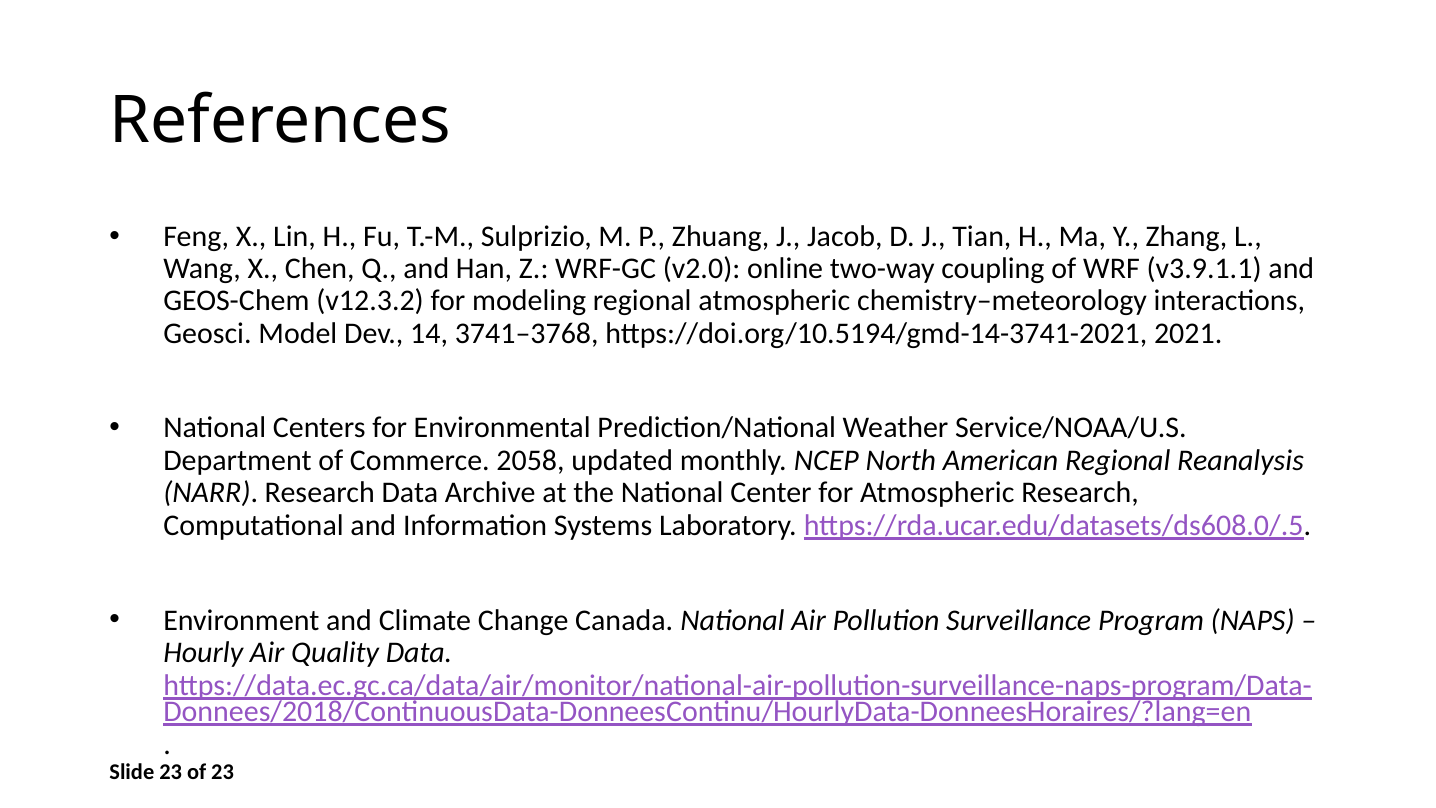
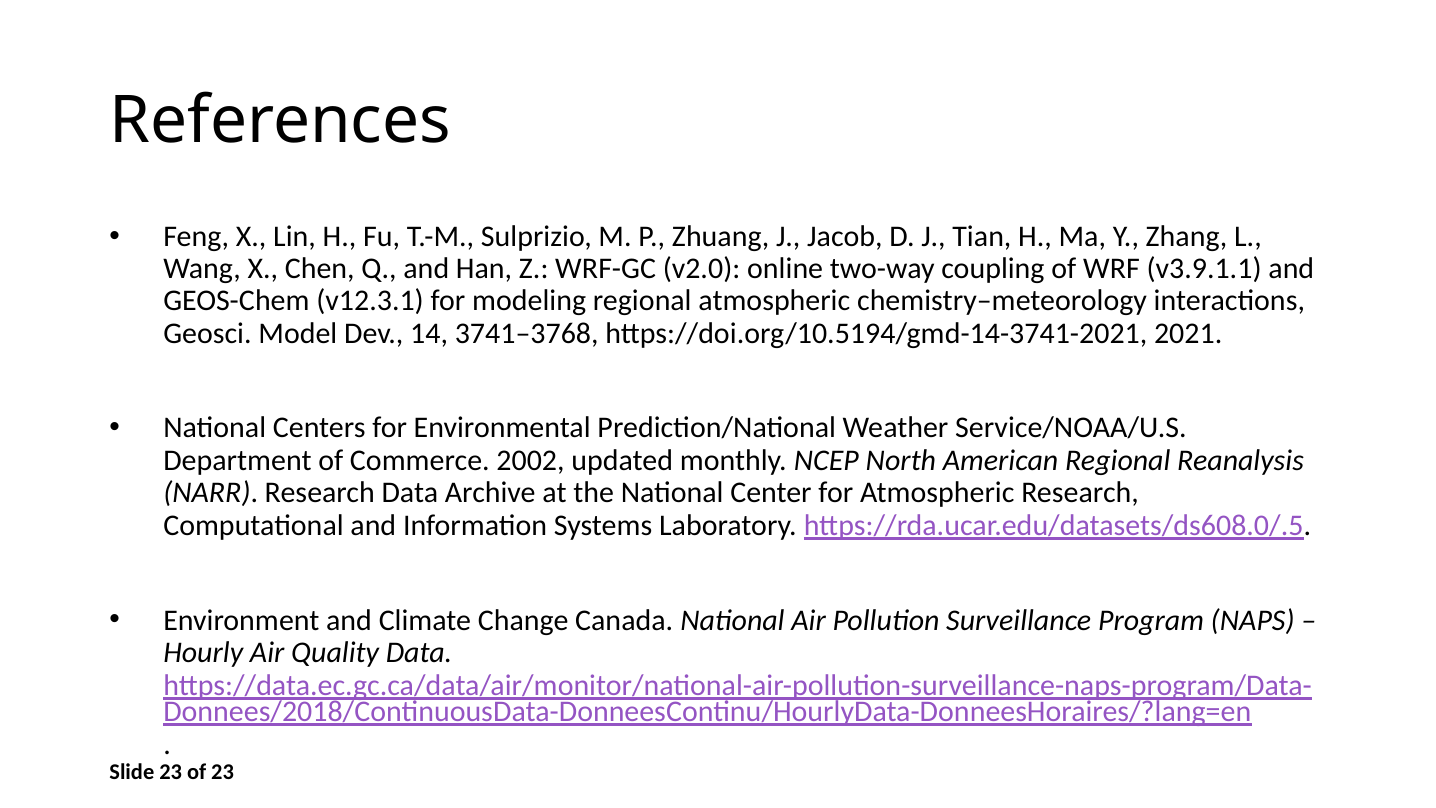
v12.3.2: v12.3.2 -> v12.3.1
2058: 2058 -> 2002
